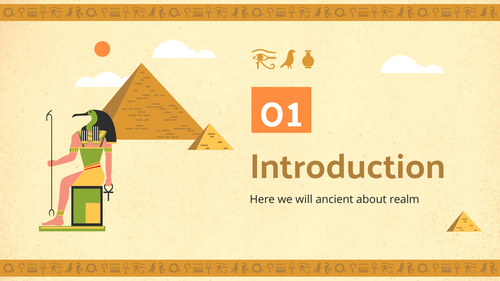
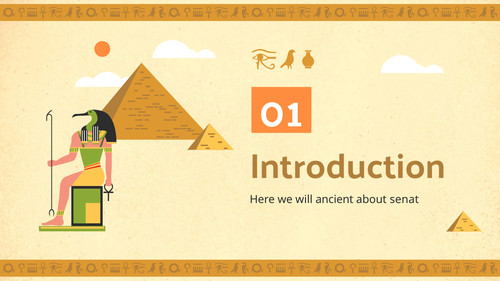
realm: realm -> senat
